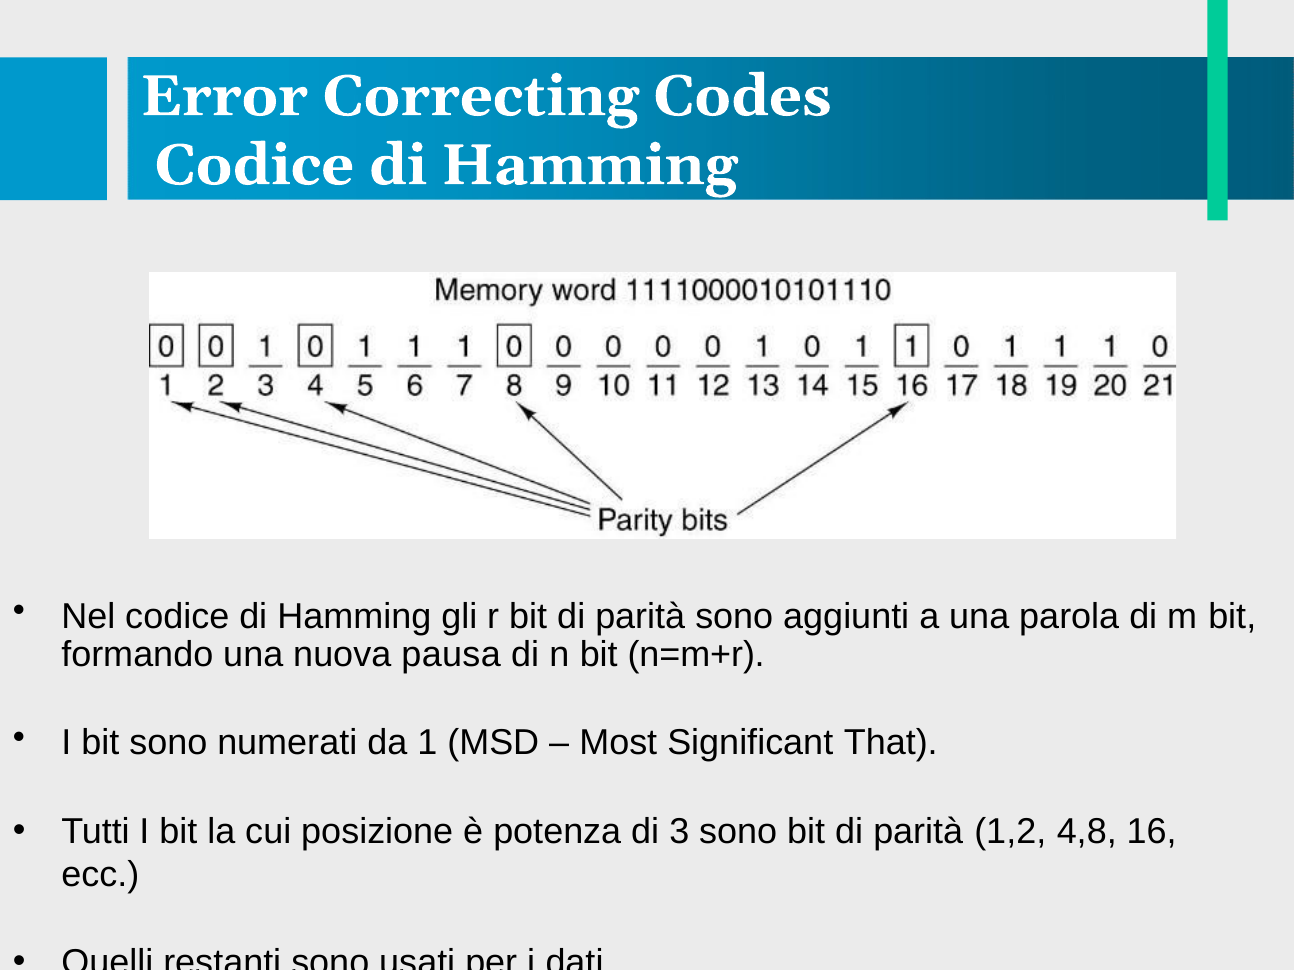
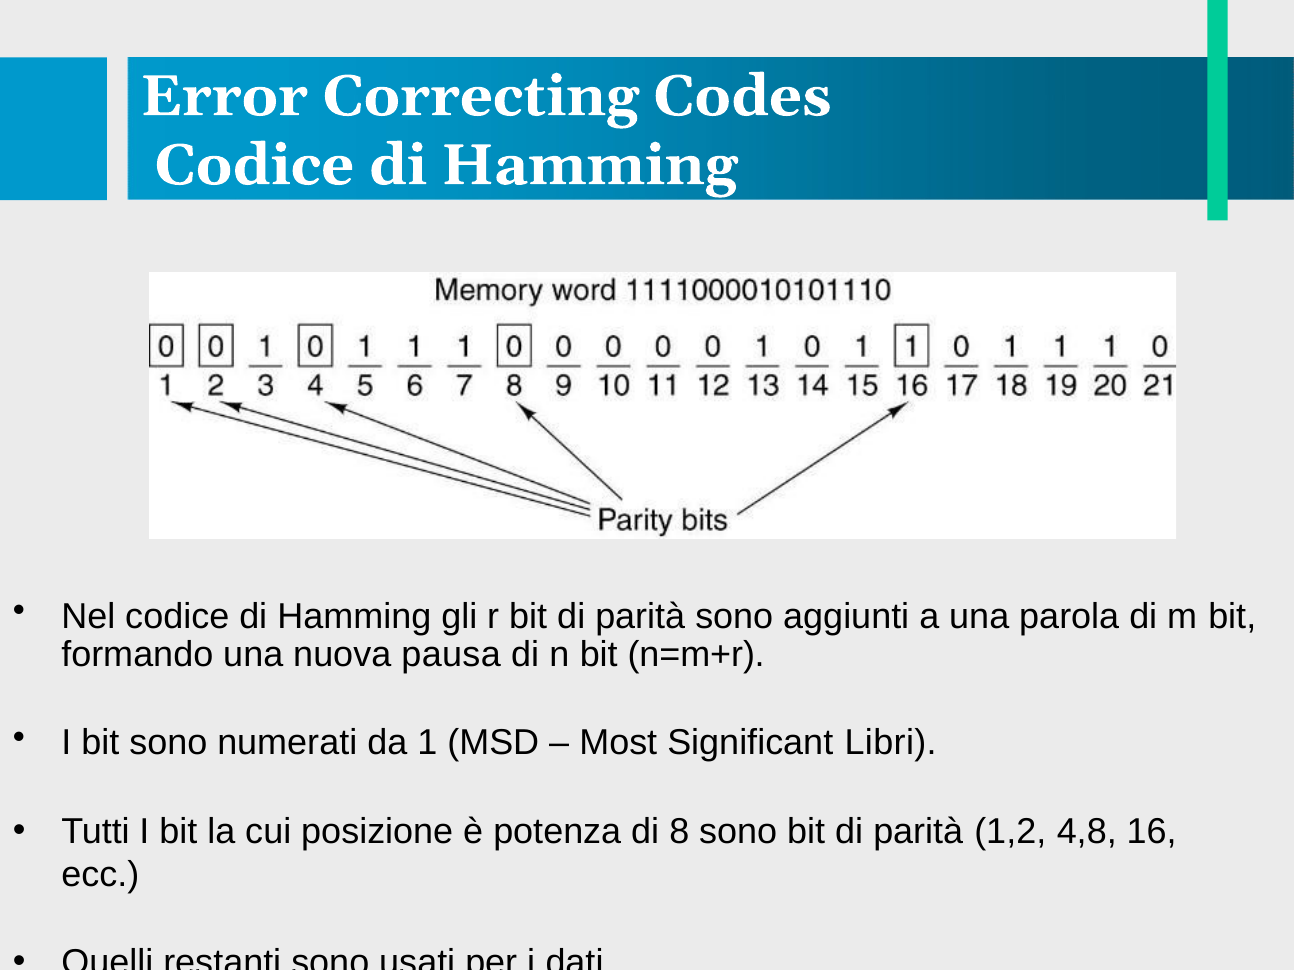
That: That -> Libri
3: 3 -> 8
